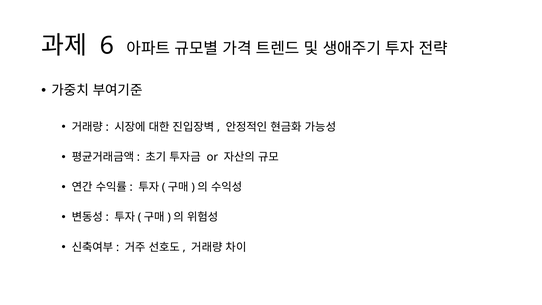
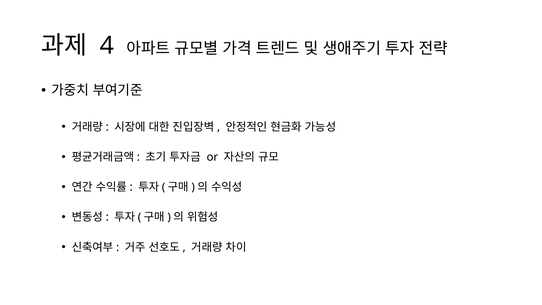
6: 6 -> 4
